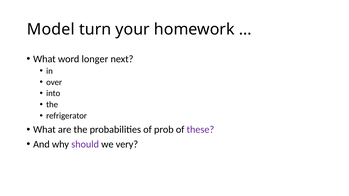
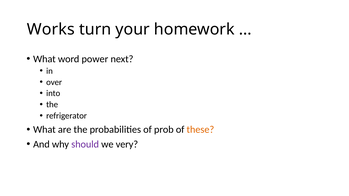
Model: Model -> Works
longer: longer -> power
these colour: purple -> orange
